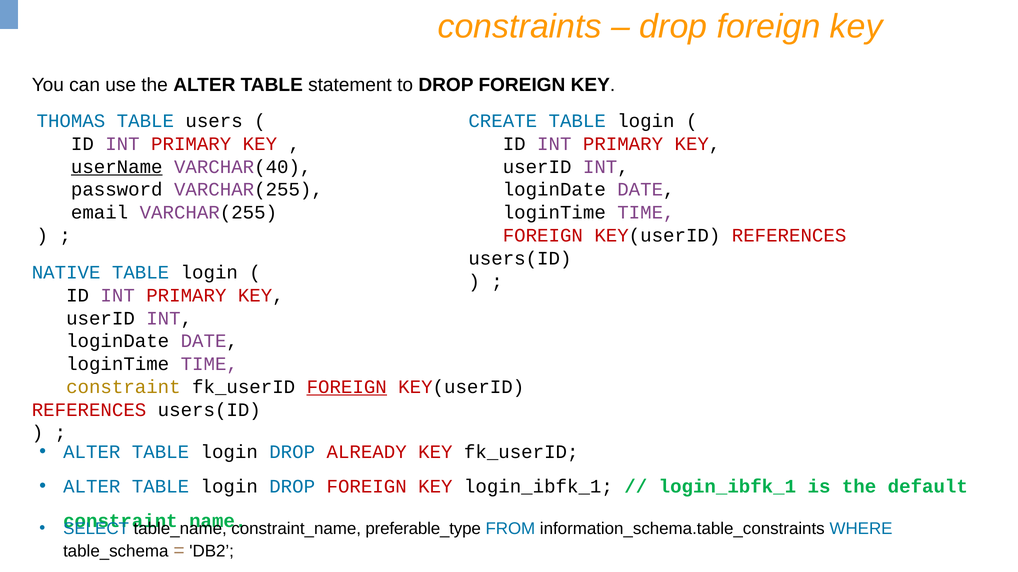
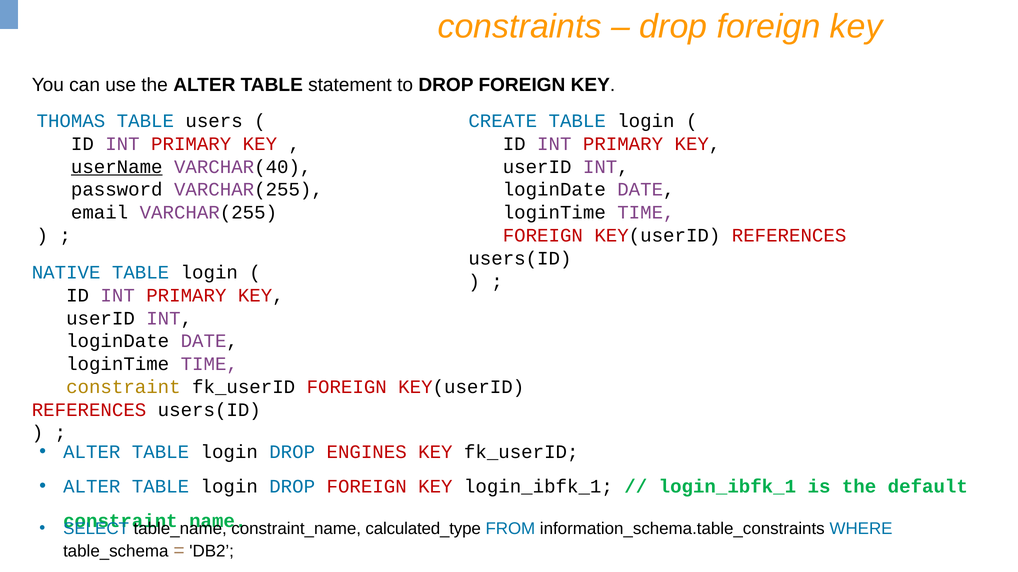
FOREIGN at (347, 387) underline: present -> none
ALREADY: ALREADY -> ENGINES
preferable_type: preferable_type -> calculated_type
